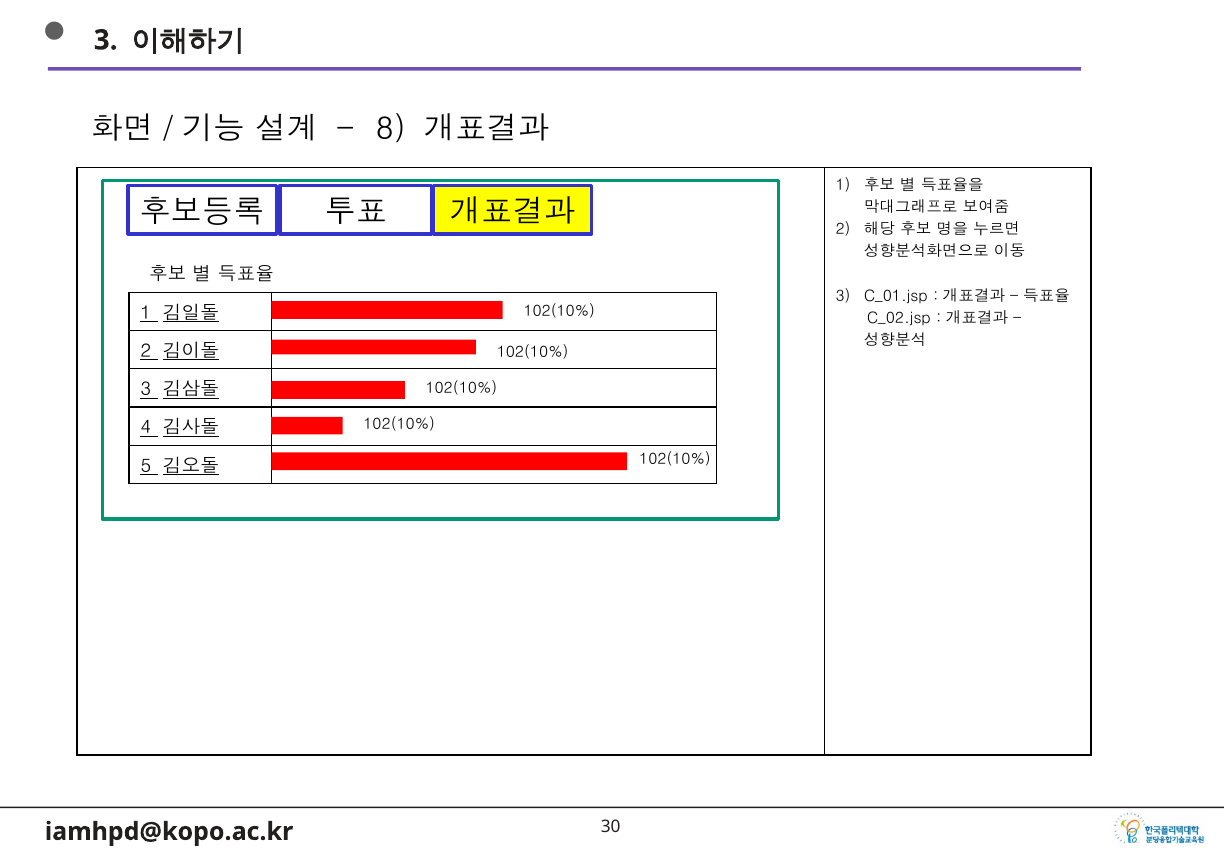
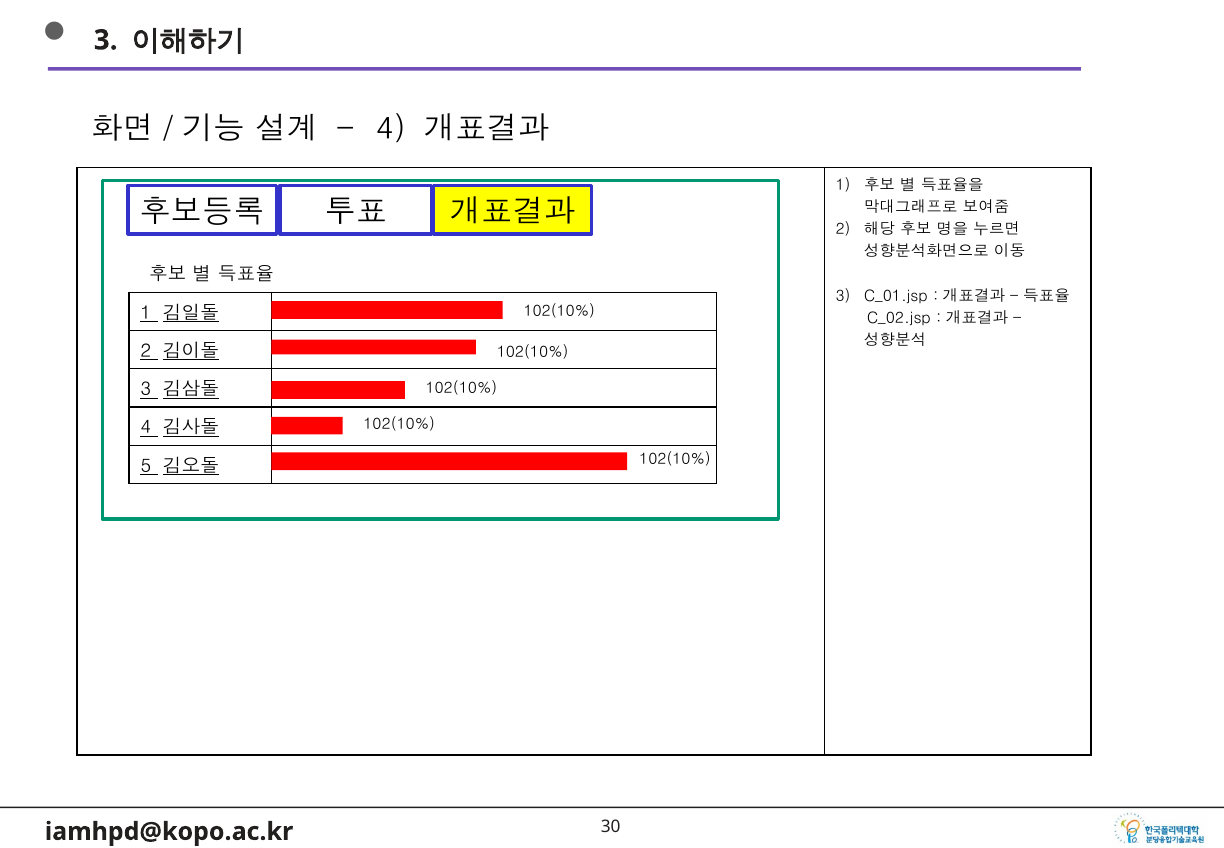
8 at (391, 129): 8 -> 4
